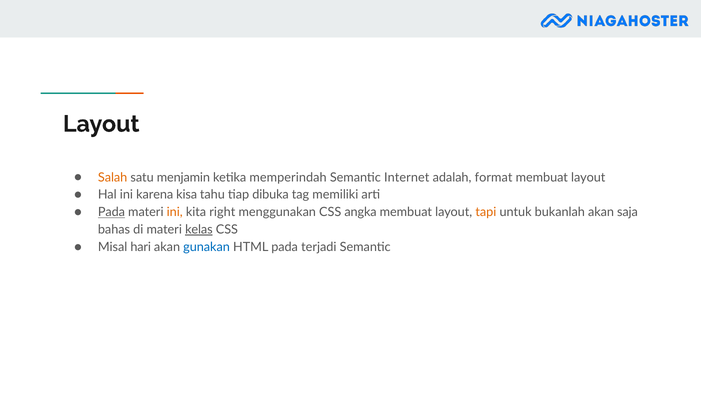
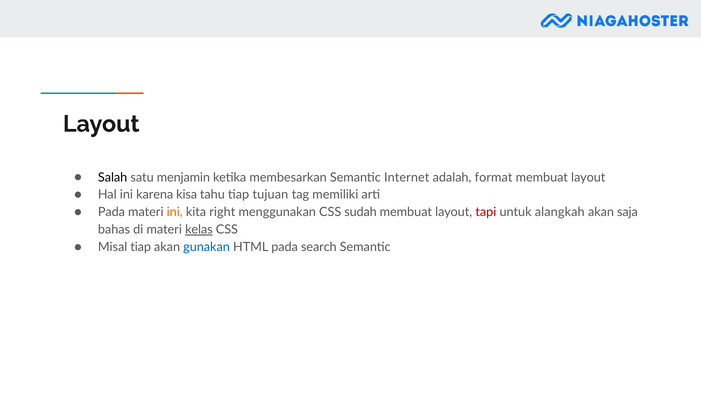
Salah colour: orange -> black
memperindah: memperindah -> membesarkan
dibuka: dibuka -> tujuan
Pada at (111, 212) underline: present -> none
angka: angka -> sudah
tapi colour: orange -> red
bukanlah: bukanlah -> alangkah
Misal hari: hari -> tiap
terjadi: terjadi -> search
